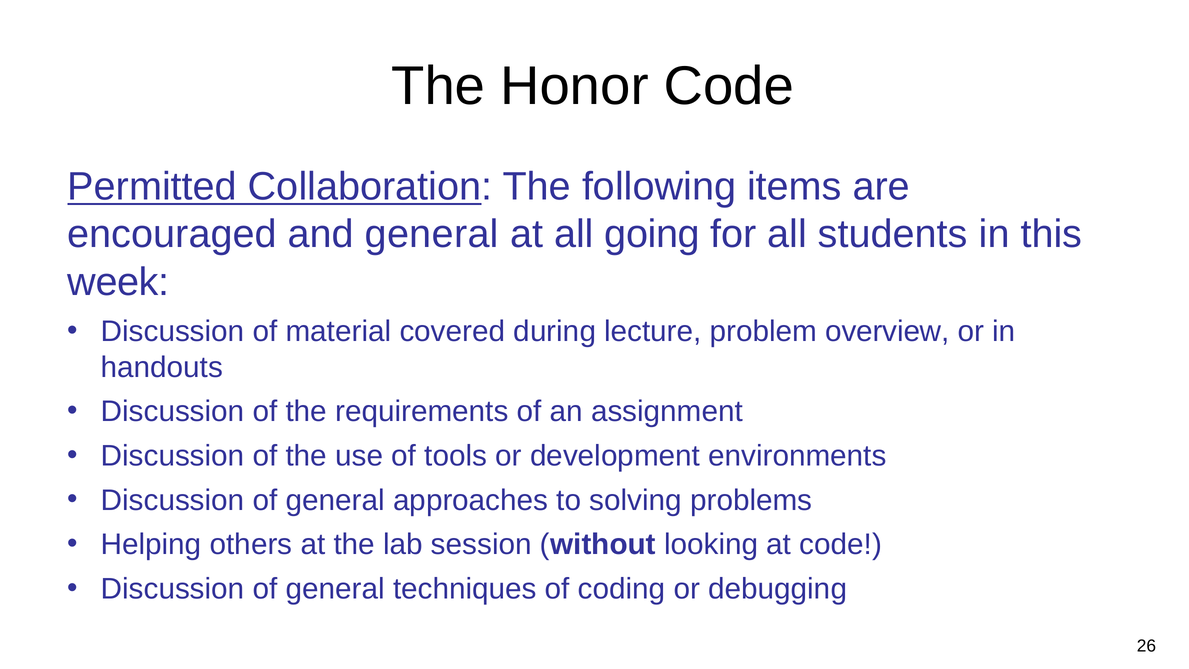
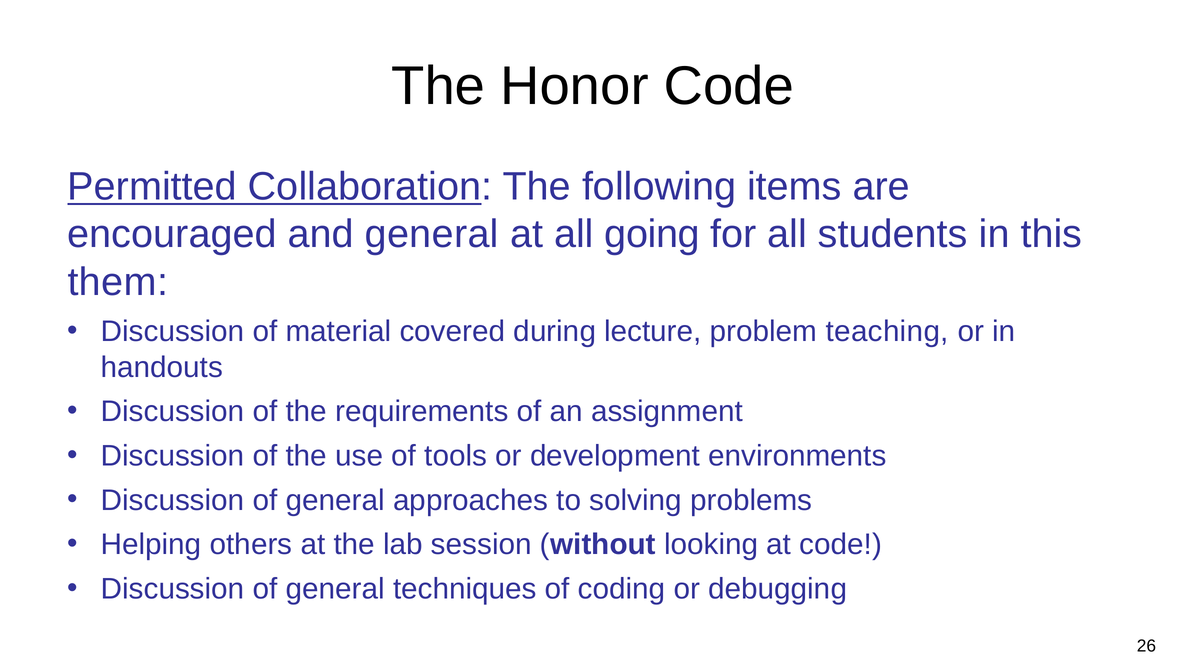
week: week -> them
overview: overview -> teaching
